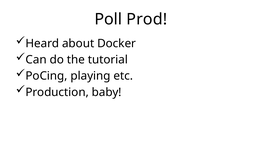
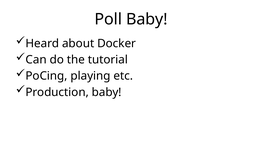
Poll Prod: Prod -> Baby
